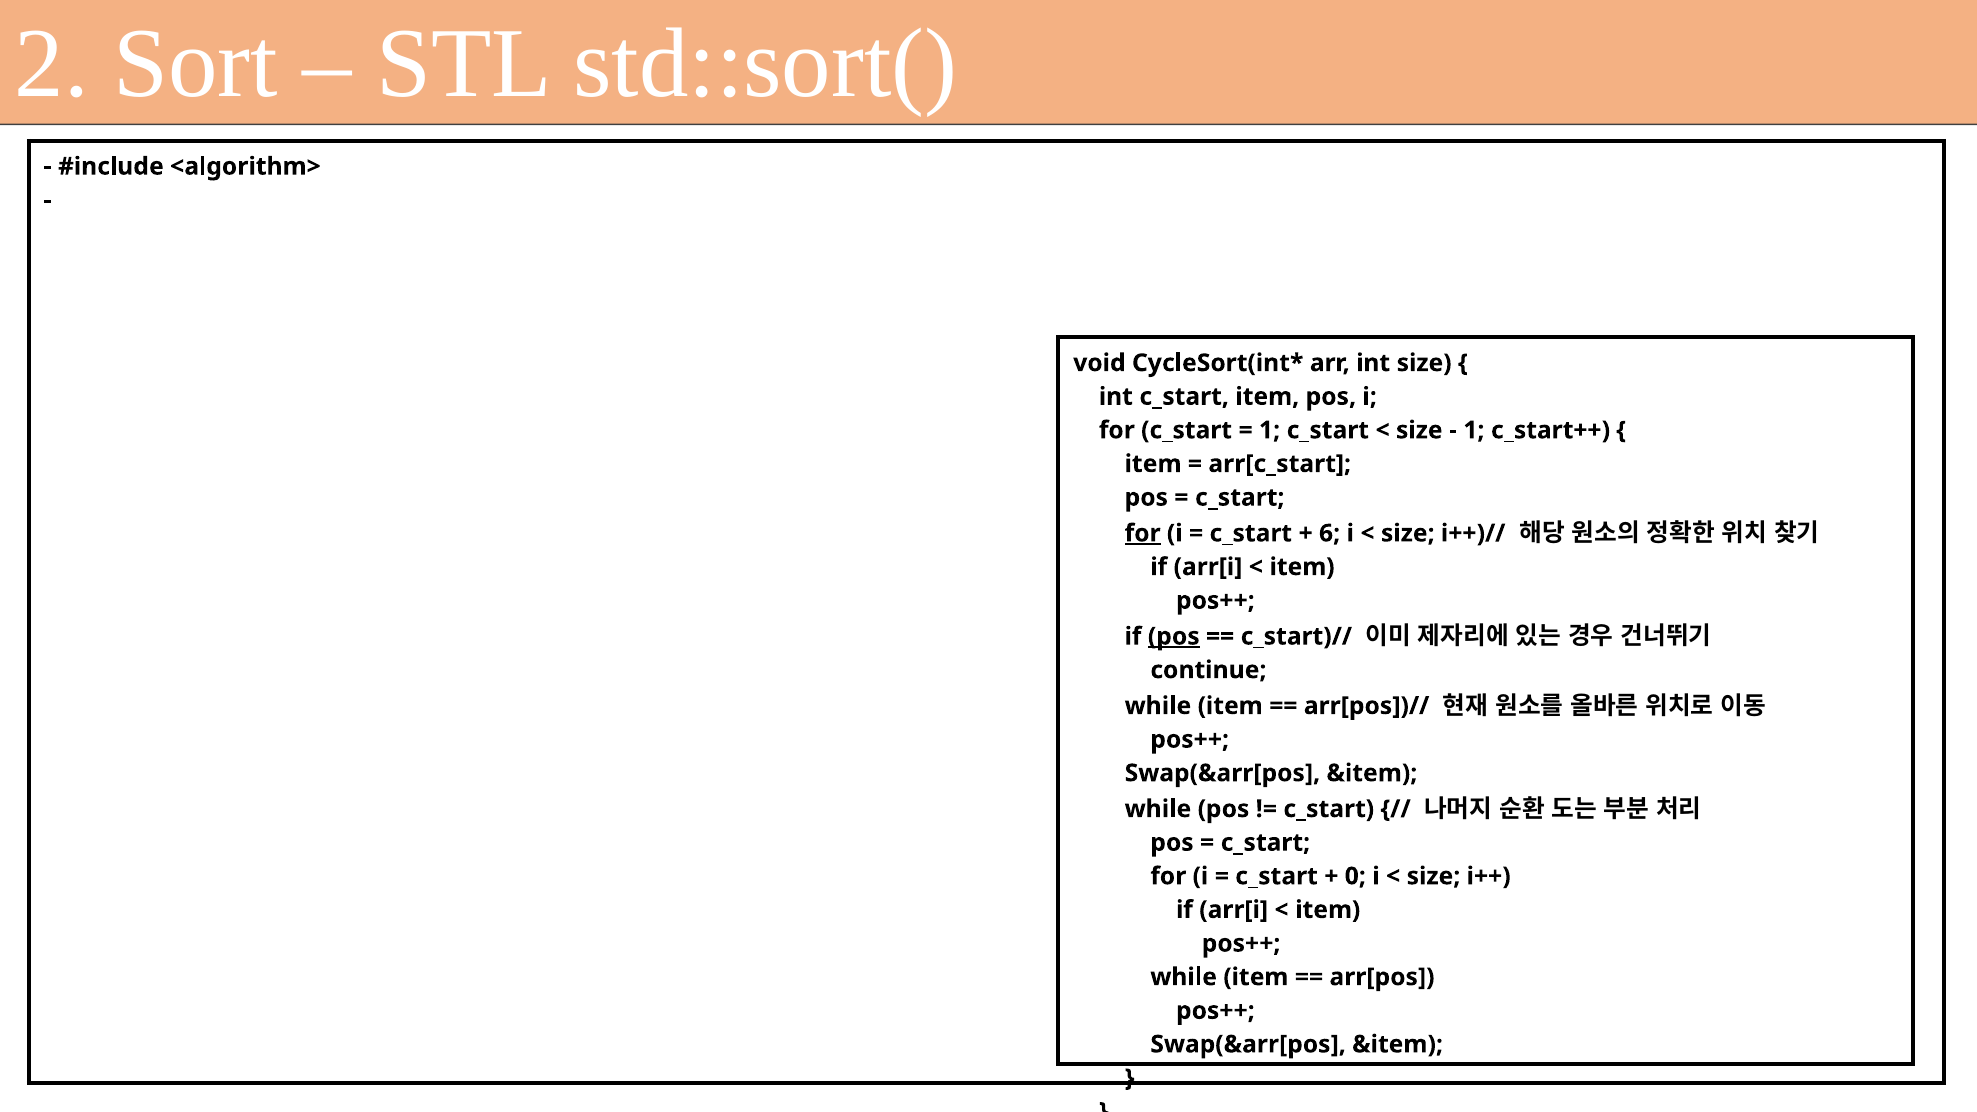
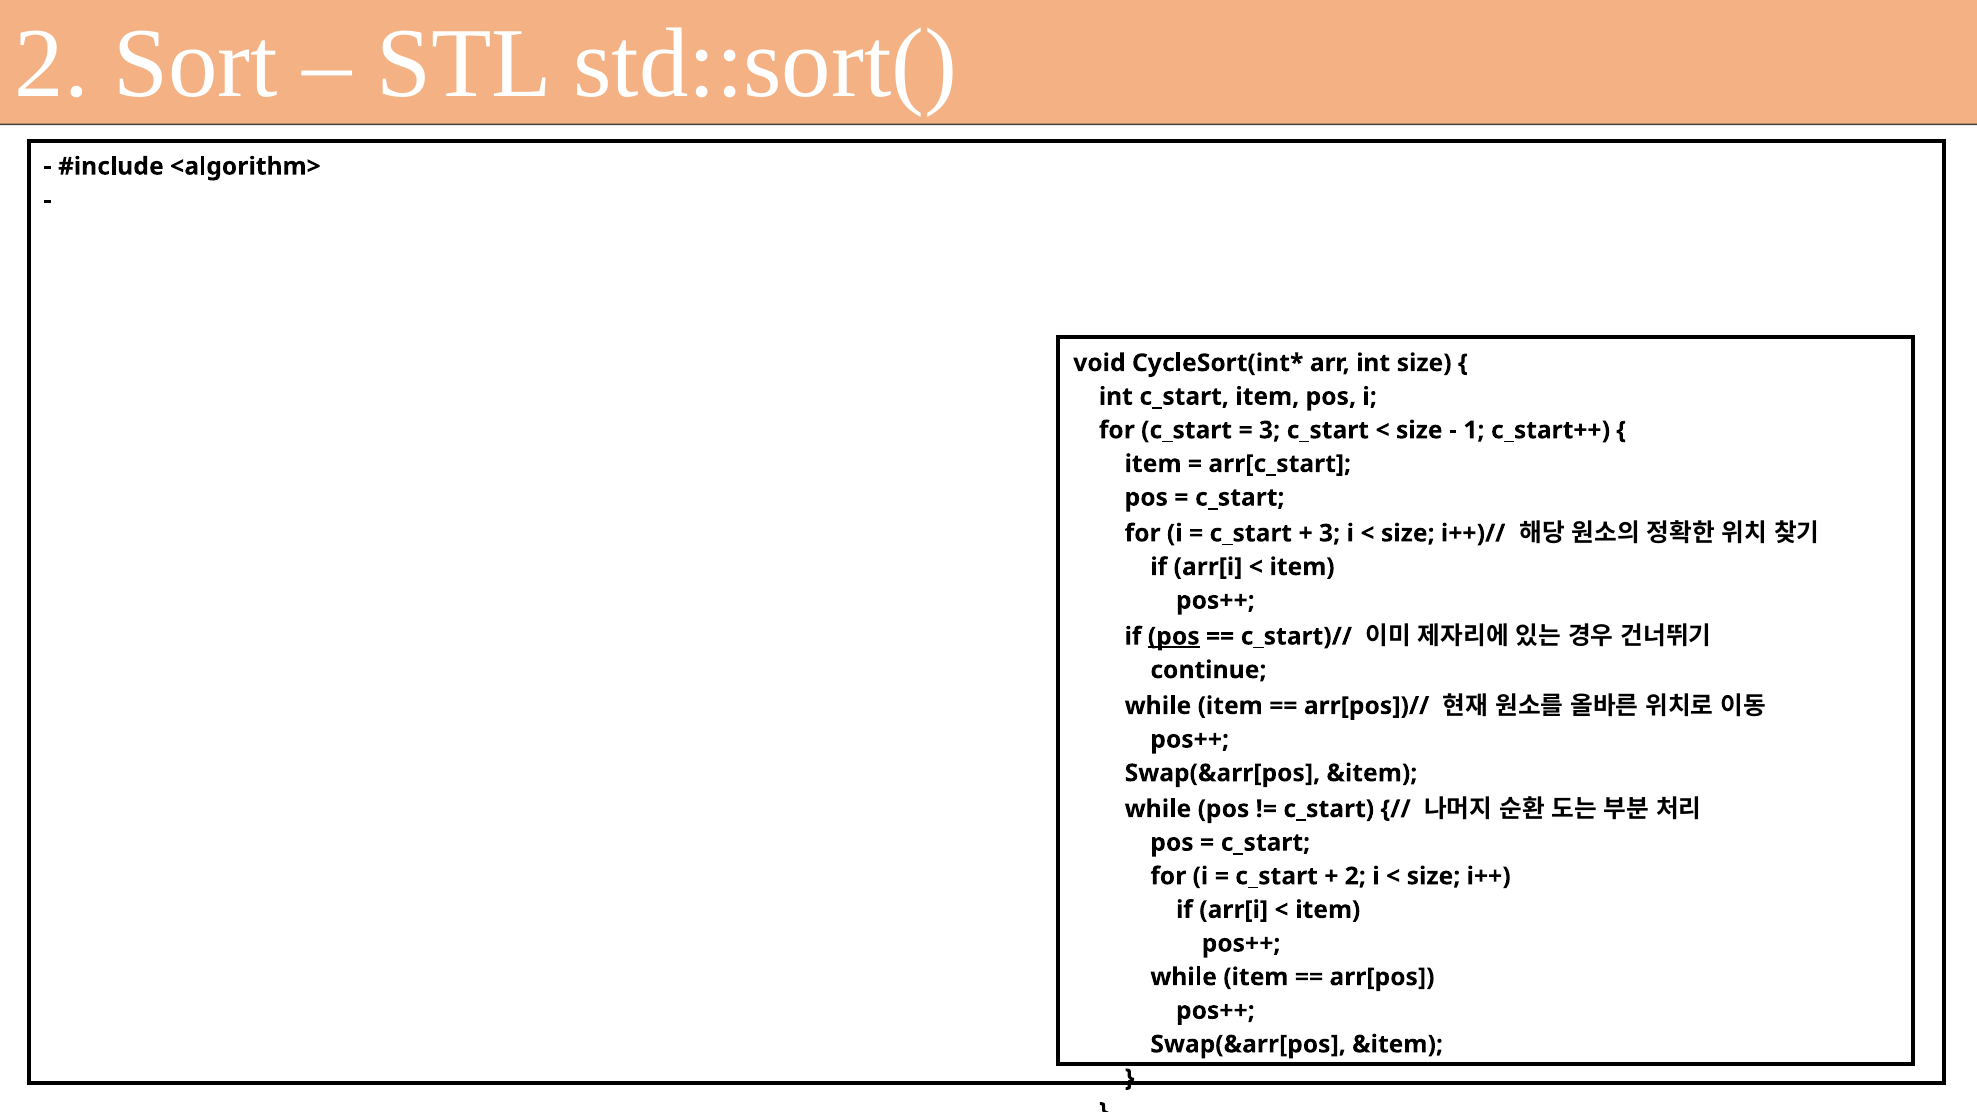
1 at (1270, 430): 1 -> 3
for at (1143, 533) underline: present -> none
6 at (1330, 533): 6 -> 3
0 at (1355, 876): 0 -> 2
